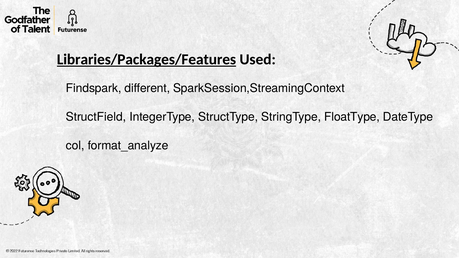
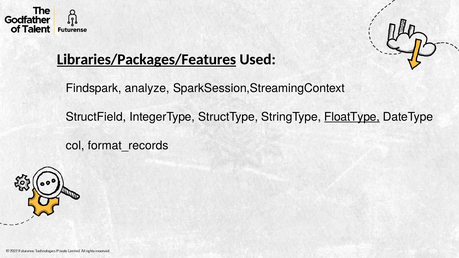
different: different -> analyze
FloatType underline: none -> present
format_analyze: format_analyze -> format_records
